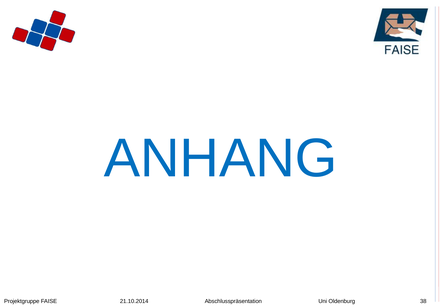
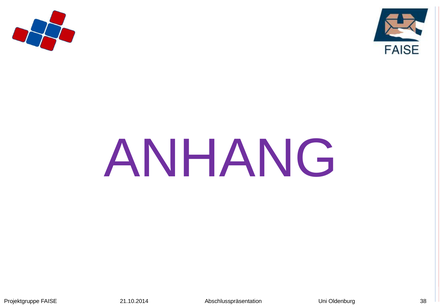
ANHANG colour: blue -> purple
